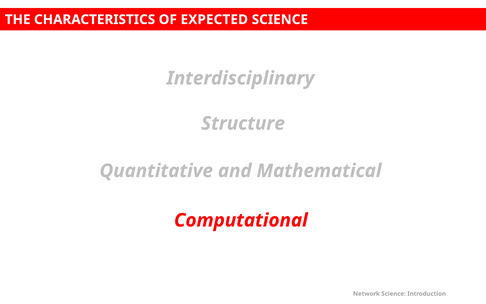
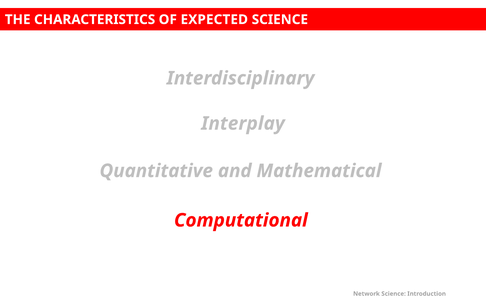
Structure: Structure -> Interplay
